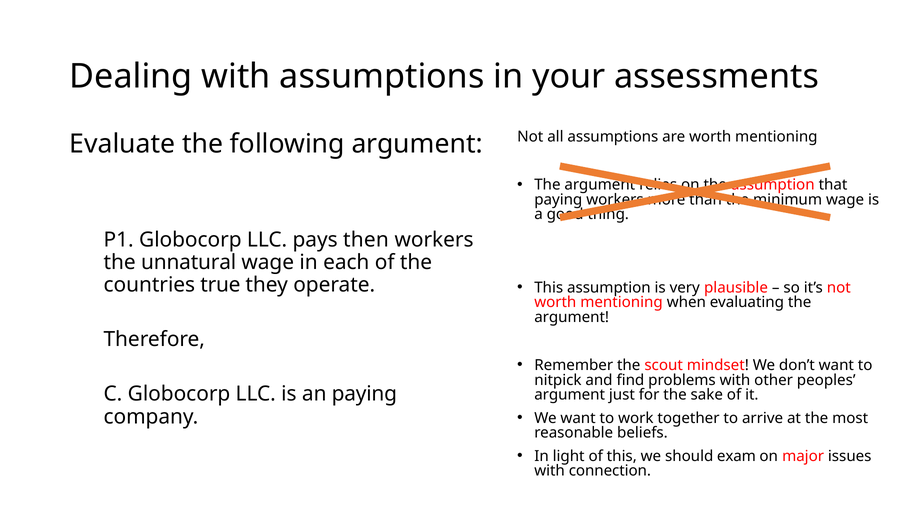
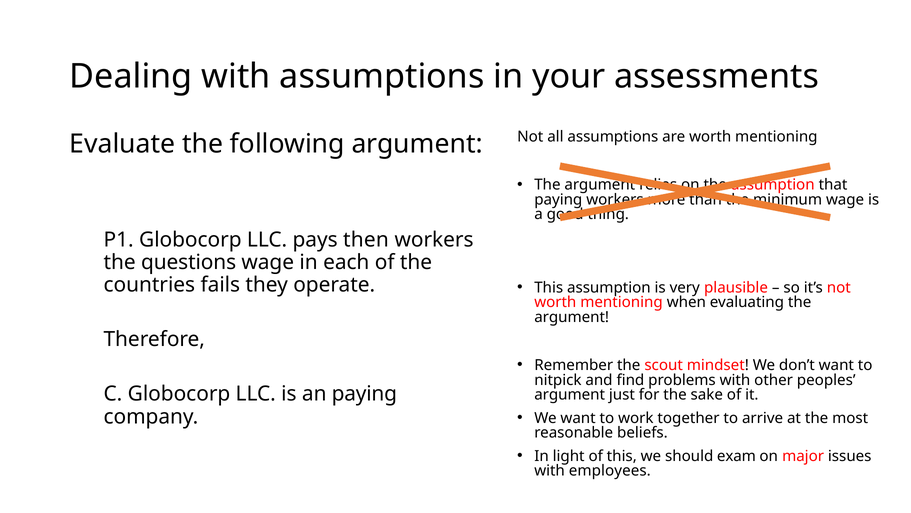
unnatural: unnatural -> questions
true: true -> fails
connection: connection -> employees
